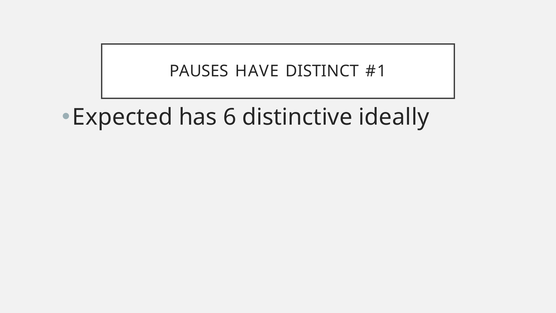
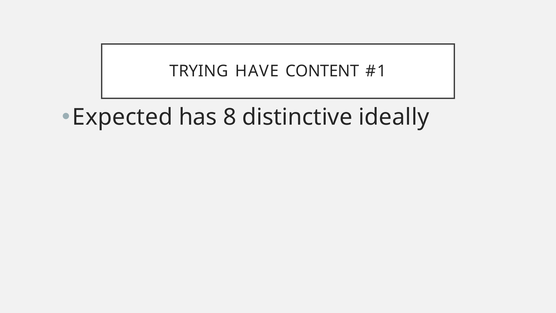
PAUSES: PAUSES -> TRYING
DISTINCT: DISTINCT -> CONTENT
6: 6 -> 8
